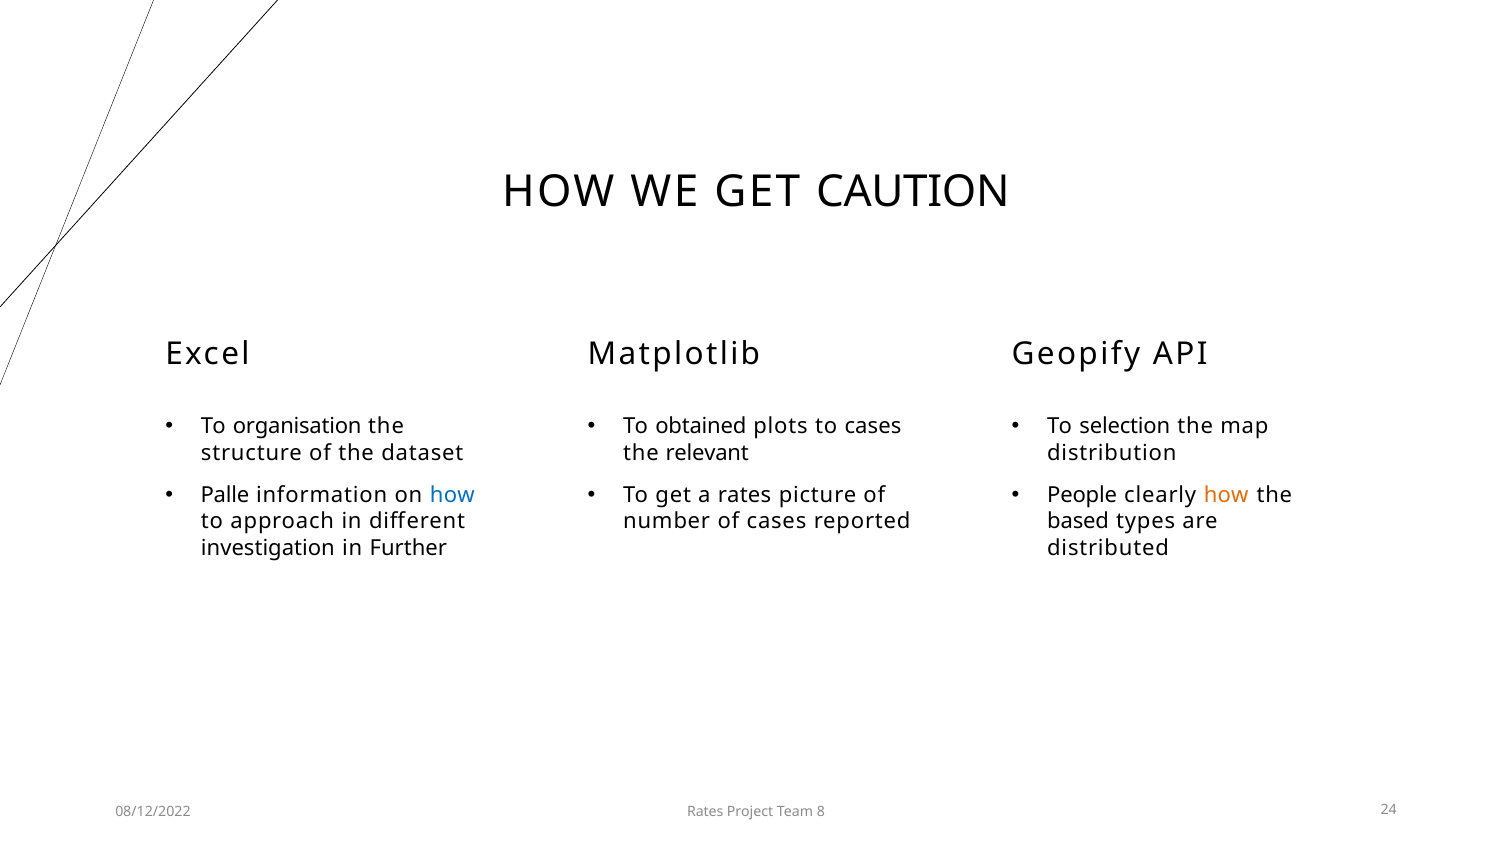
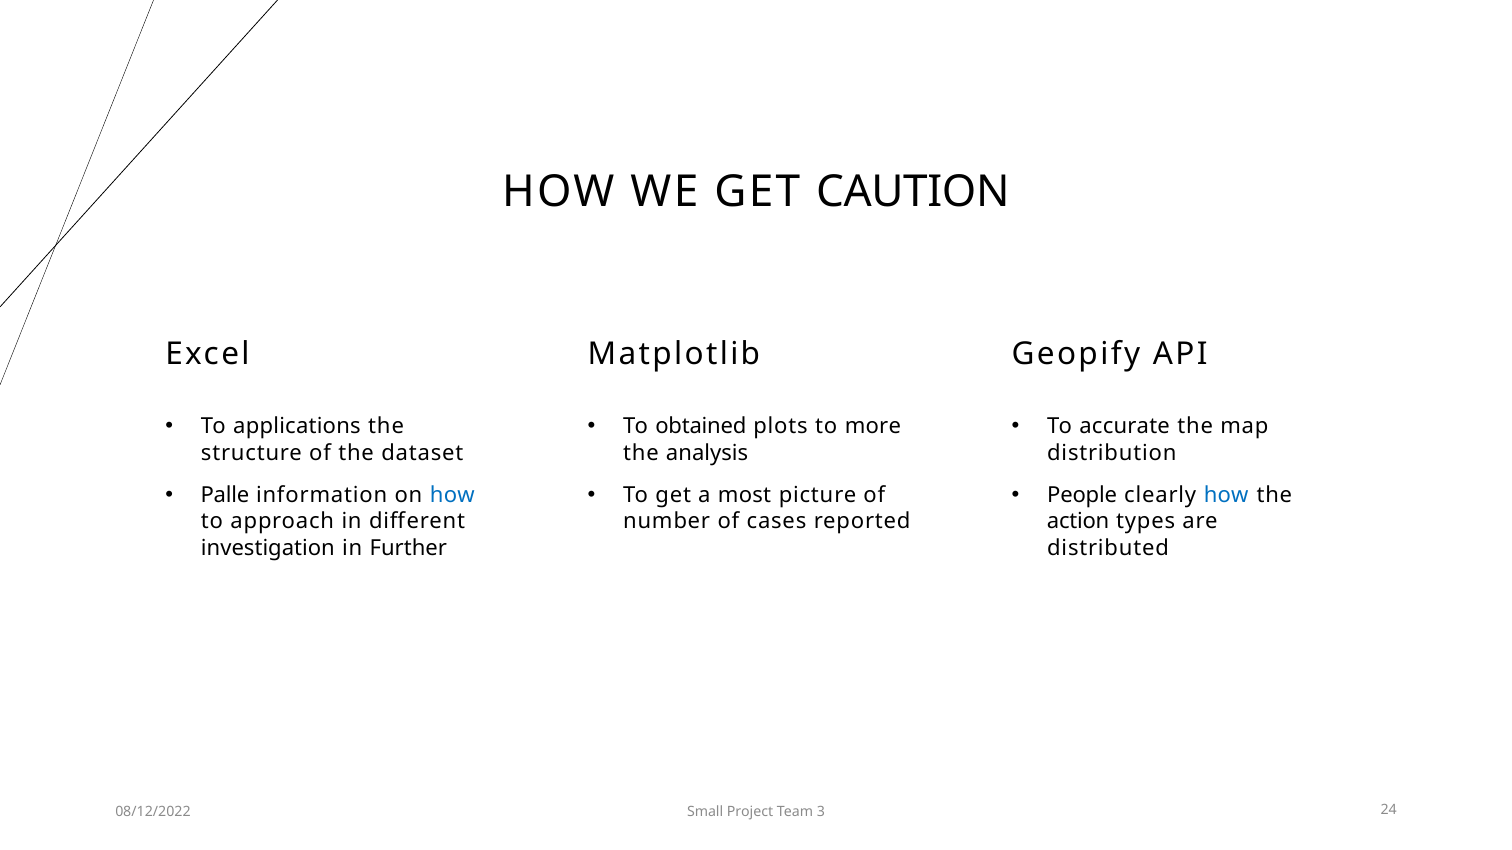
organisation: organisation -> applications
to cases: cases -> more
selection: selection -> accurate
relevant: relevant -> analysis
a rates: rates -> most
how at (1226, 495) colour: orange -> blue
based: based -> action
08/12/2022 Rates: Rates -> Small
8: 8 -> 3
